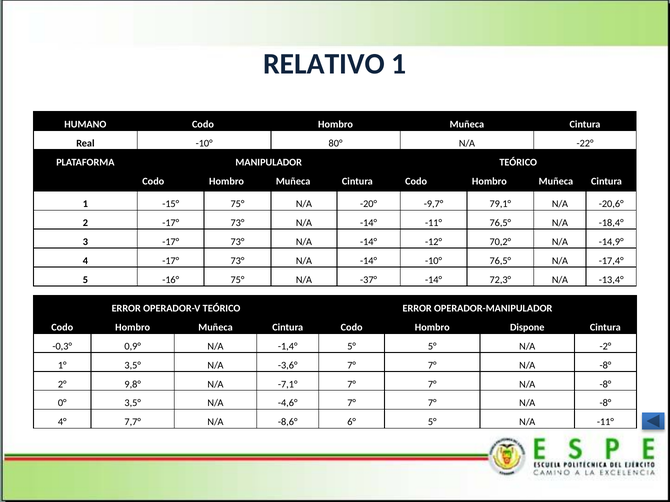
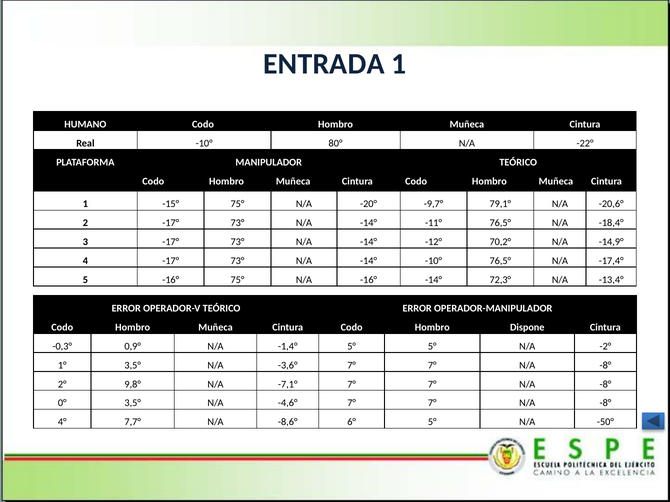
RELATIVO: RELATIVO -> ENTRADA
N/A -37°: -37° -> -16°
N/A -11°: -11° -> -50°
